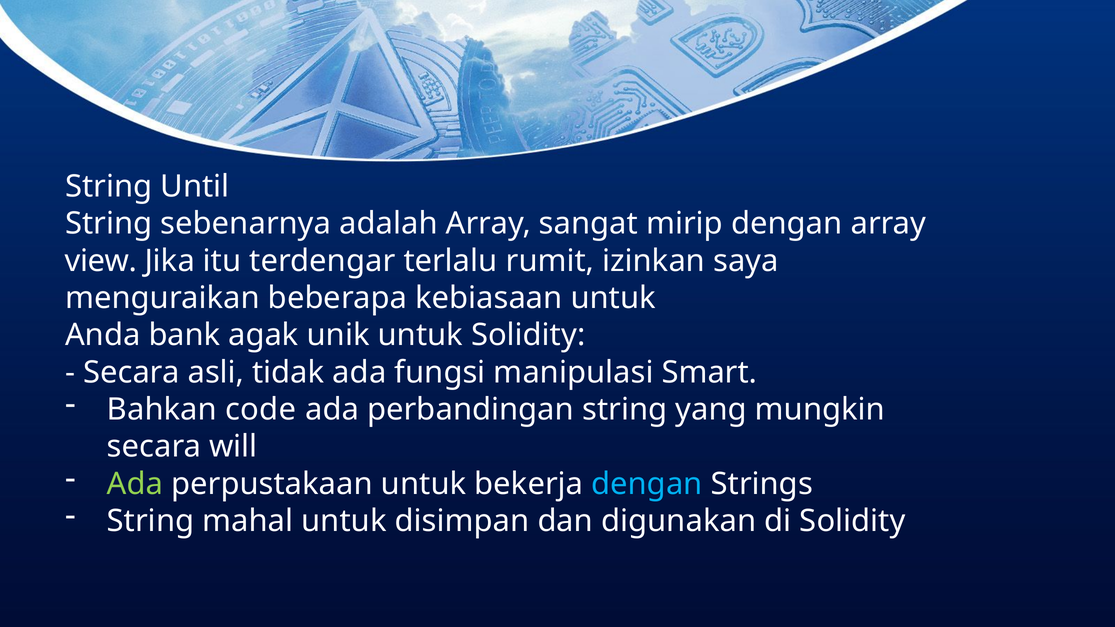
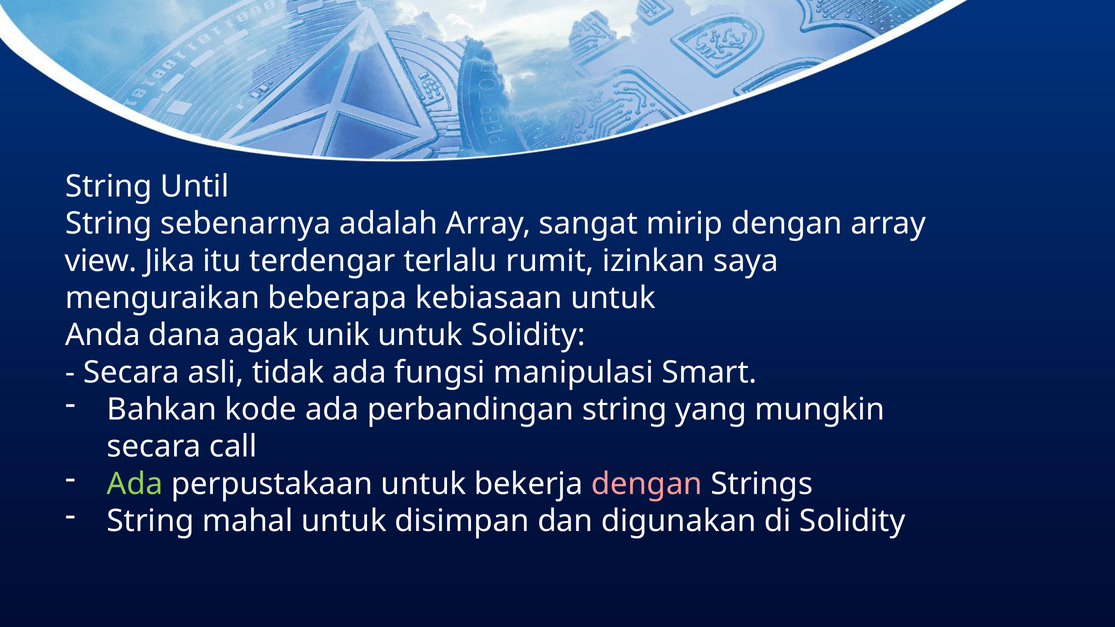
bank: bank -> dana
code: code -> kode
will: will -> call
dengan at (647, 484) colour: light blue -> pink
